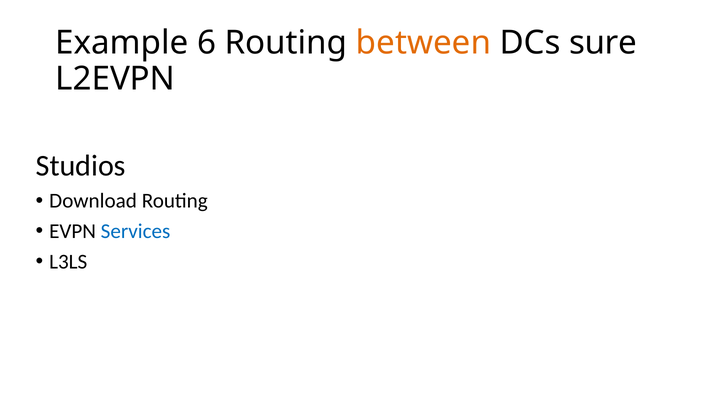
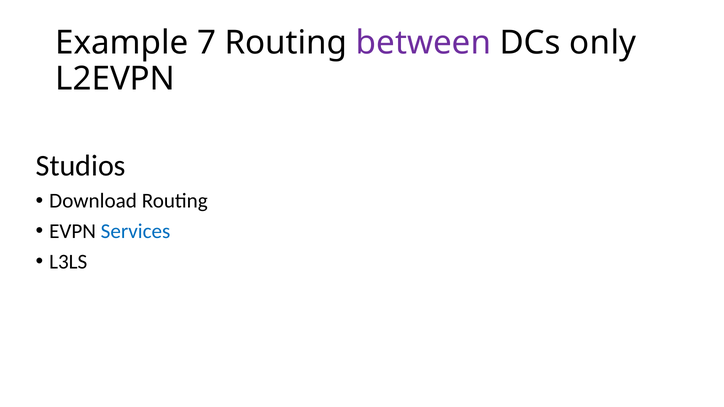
6: 6 -> 7
between colour: orange -> purple
sure: sure -> only
